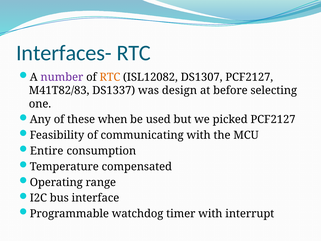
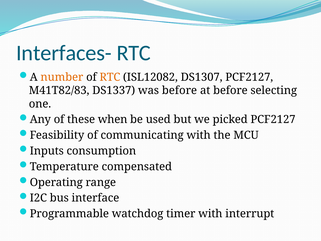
number colour: purple -> orange
was design: design -> before
Entire: Entire -> Inputs
